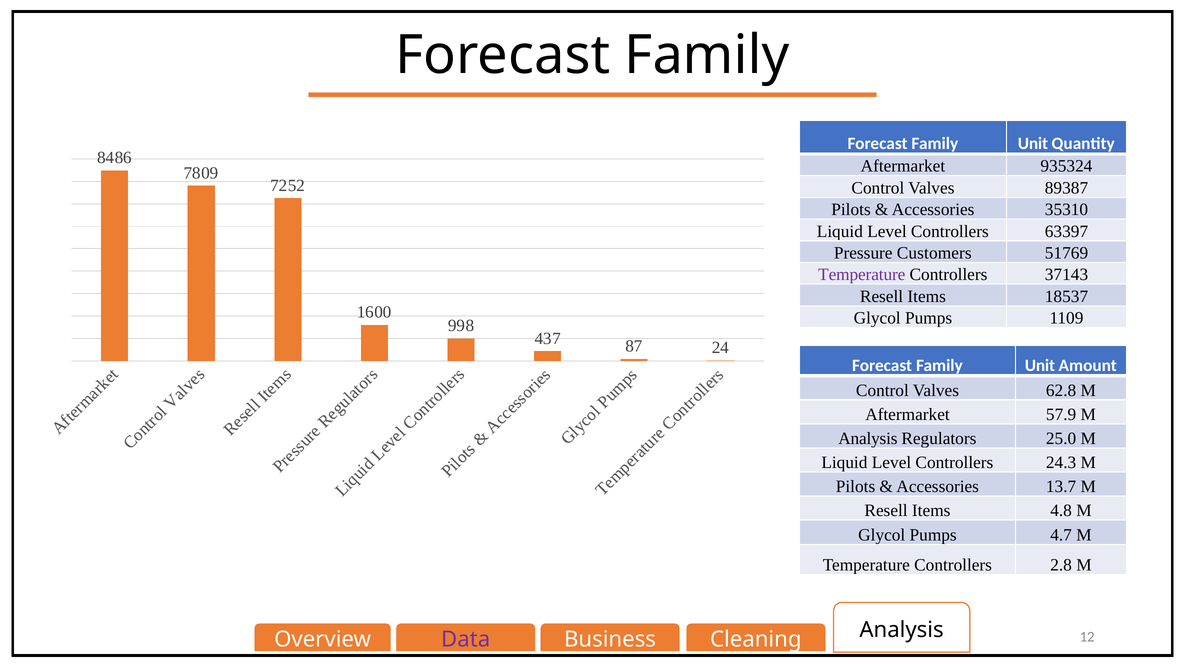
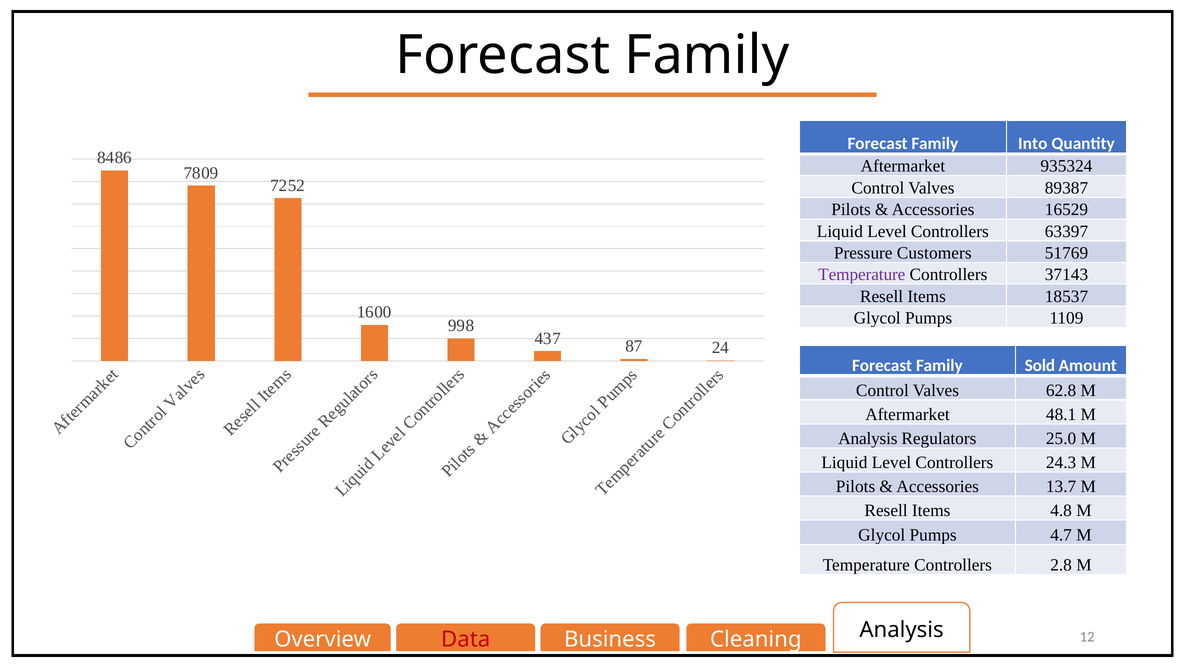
Unit at (1033, 144): Unit -> Into
35310: 35310 -> 16529
Unit at (1040, 365): Unit -> Sold
57.9: 57.9 -> 48.1
Data colour: purple -> red
